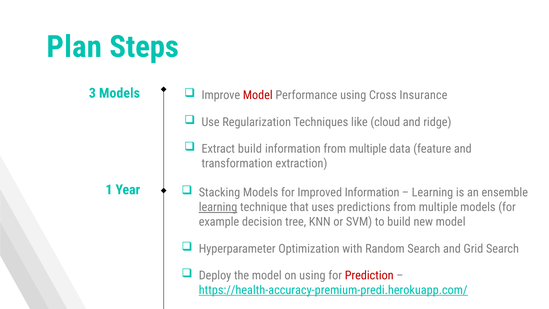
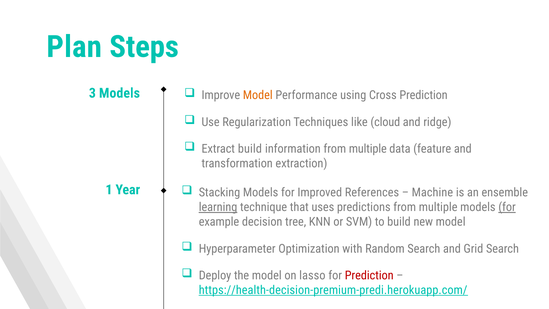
Model at (258, 95) colour: red -> orange
Cross Insurance: Insurance -> Prediction
Improved Information: Information -> References
Learning at (432, 192): Learning -> Machine
for at (507, 207) underline: none -> present
on using: using -> lasso
https://health-accuracy-premium-predi.herokuapp.com/: https://health-accuracy-premium-predi.herokuapp.com/ -> https://health-decision-premium-predi.herokuapp.com/
